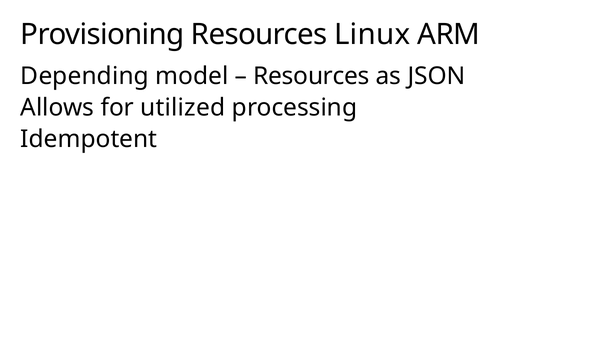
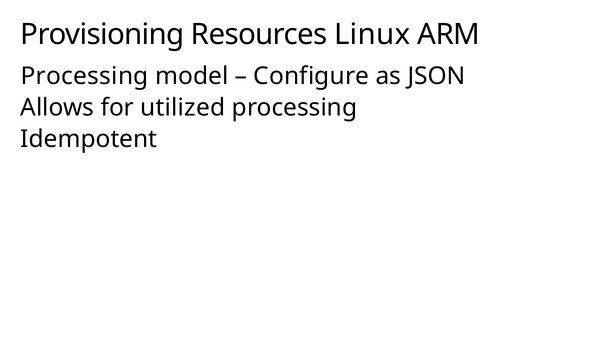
Depending at (85, 76): Depending -> Processing
Resources at (312, 76): Resources -> Configure
